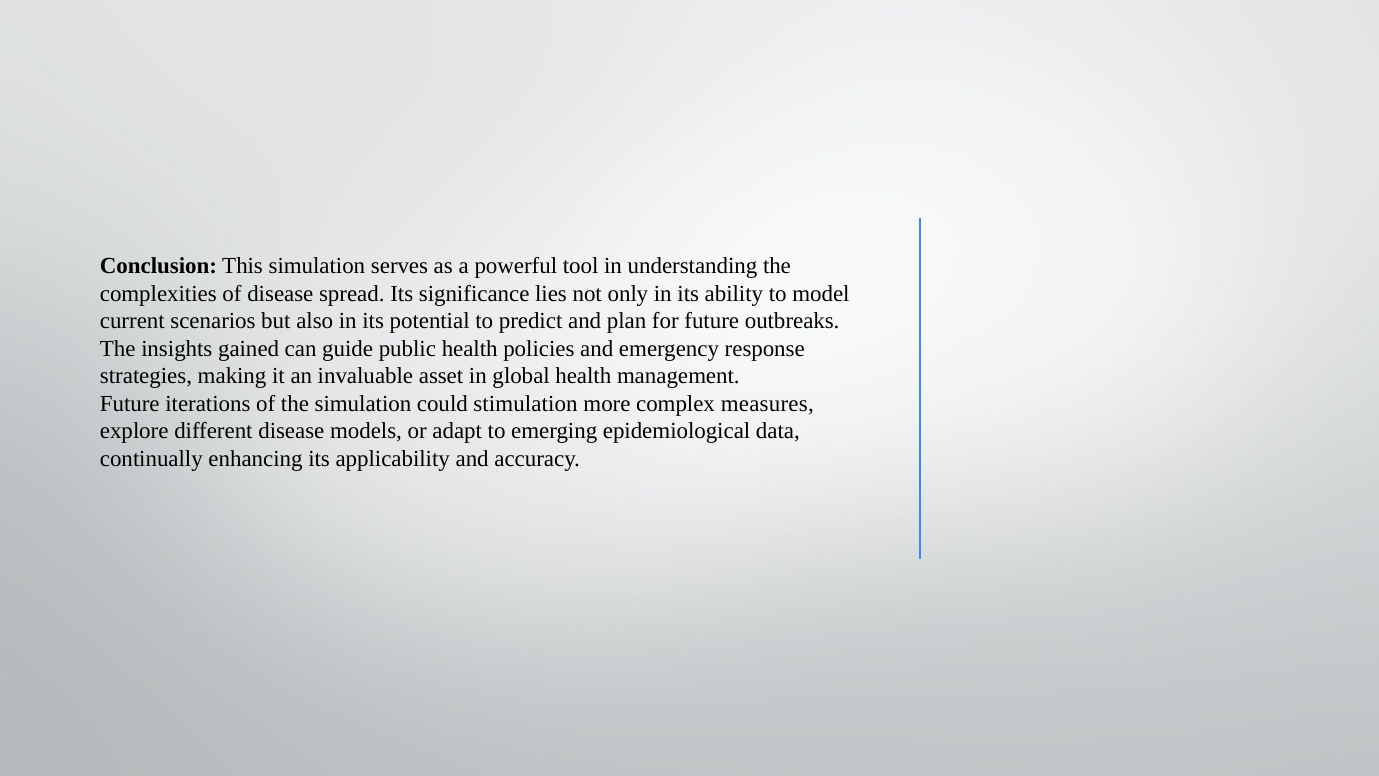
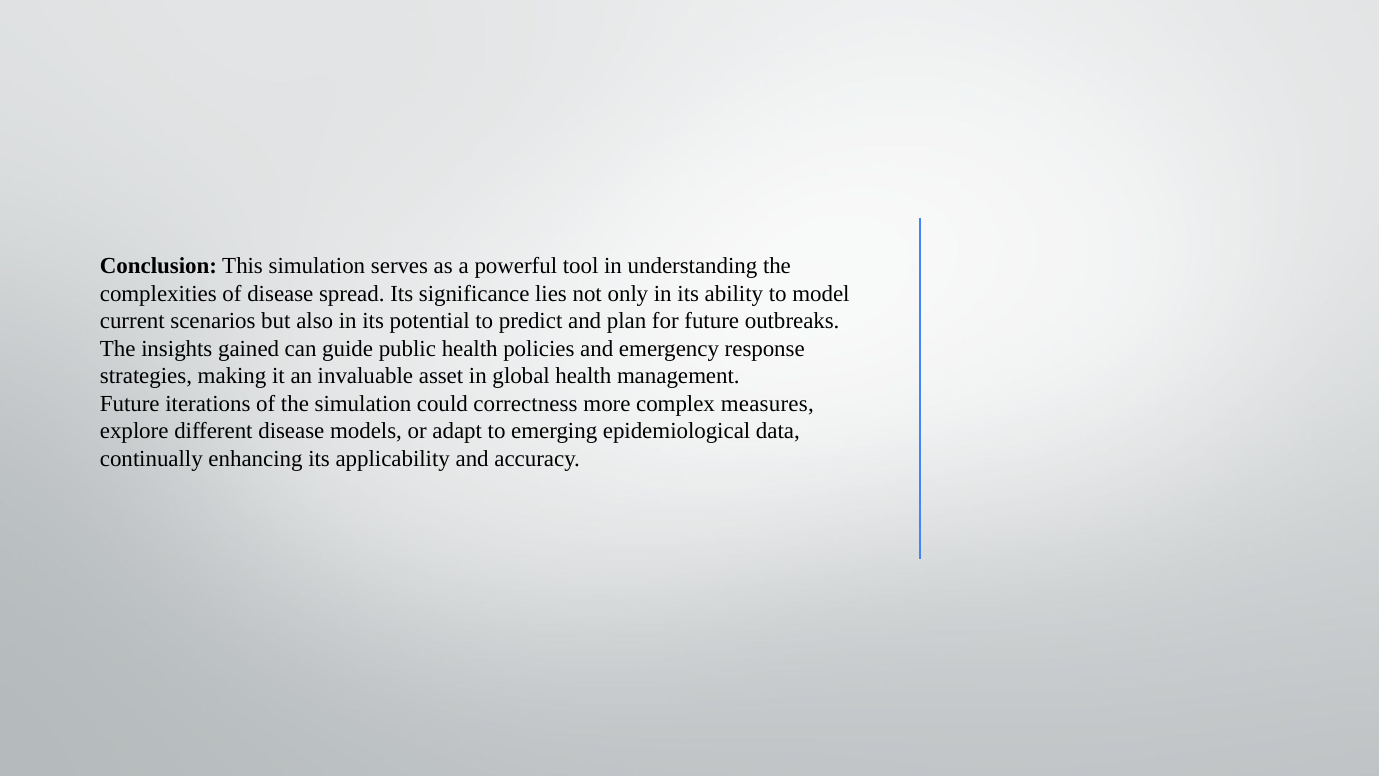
stimulation: stimulation -> correctness
